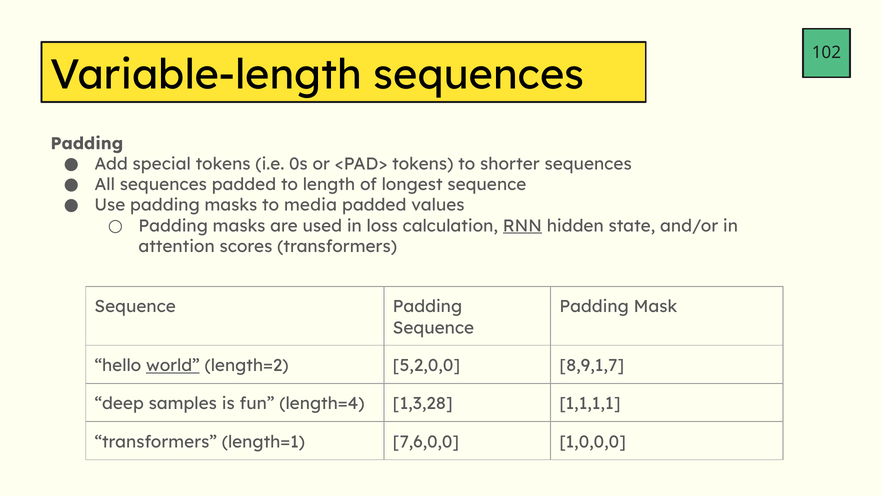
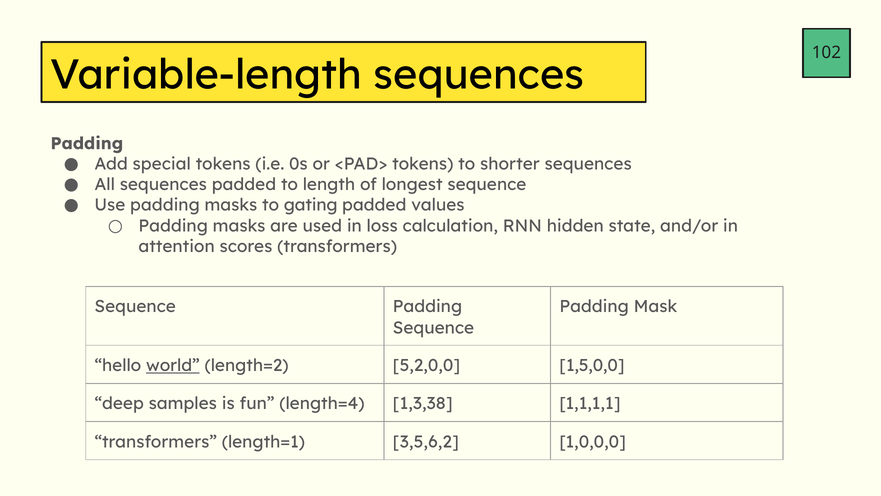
media: media -> gating
RNN underline: present -> none
8,9,1,7: 8,9,1,7 -> 1,5,0,0
1,3,28: 1,3,28 -> 1,3,38
7,6,0,0: 7,6,0,0 -> 3,5,6,2
